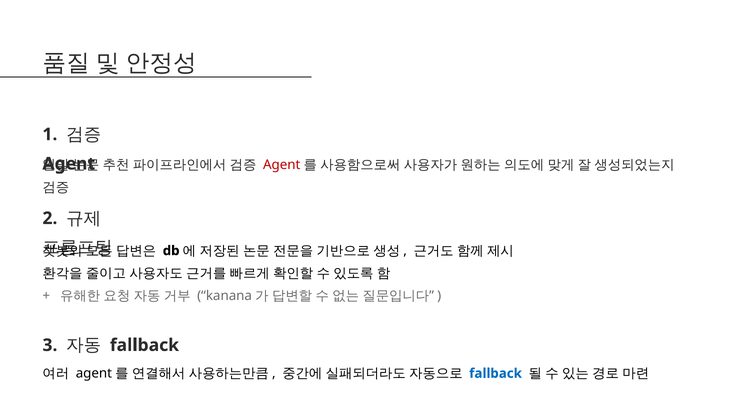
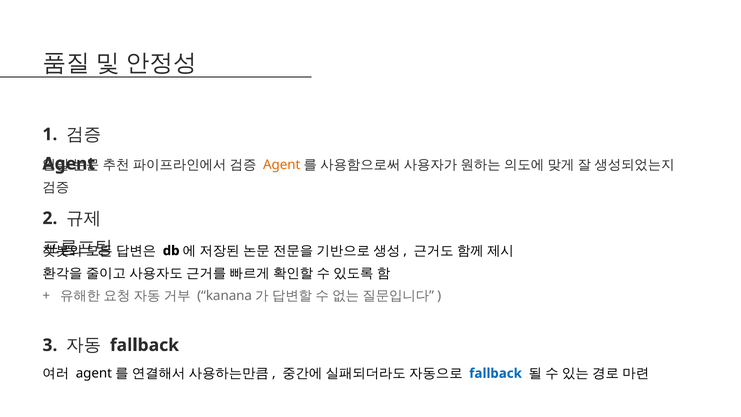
Agent at (282, 165) colour: red -> orange
